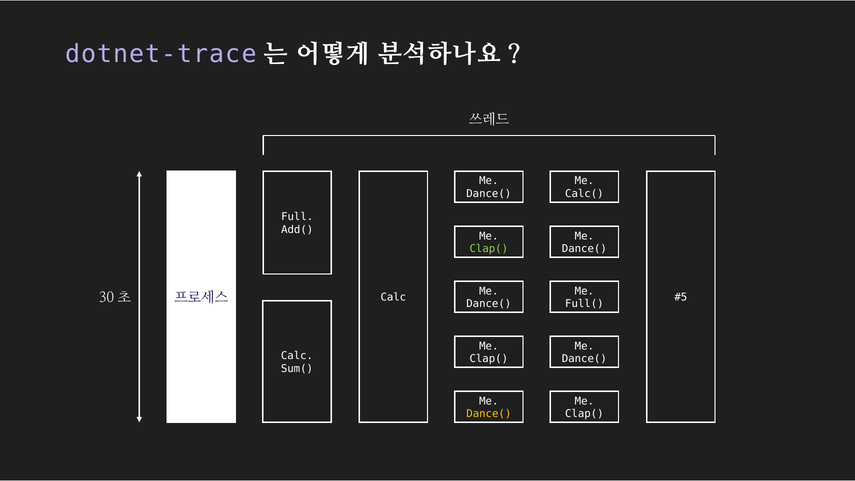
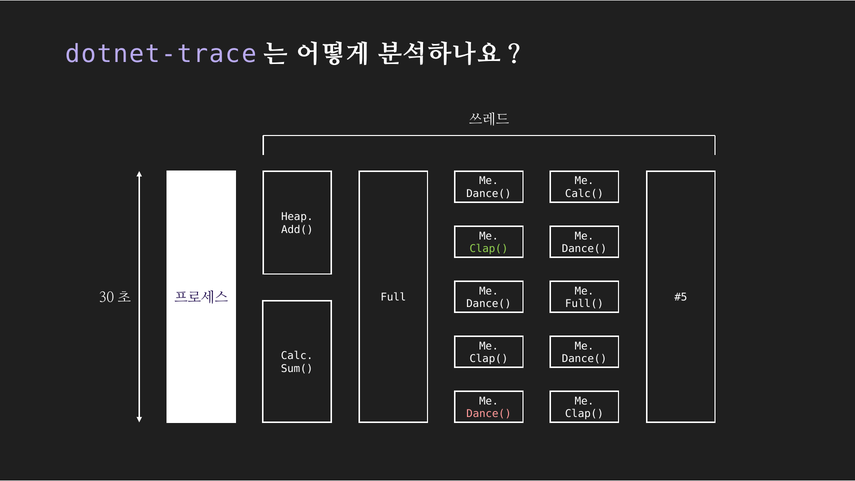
Full: Full -> Heap
Calc at (393, 297): Calc -> Full
Dance( at (489, 414) colour: yellow -> pink
